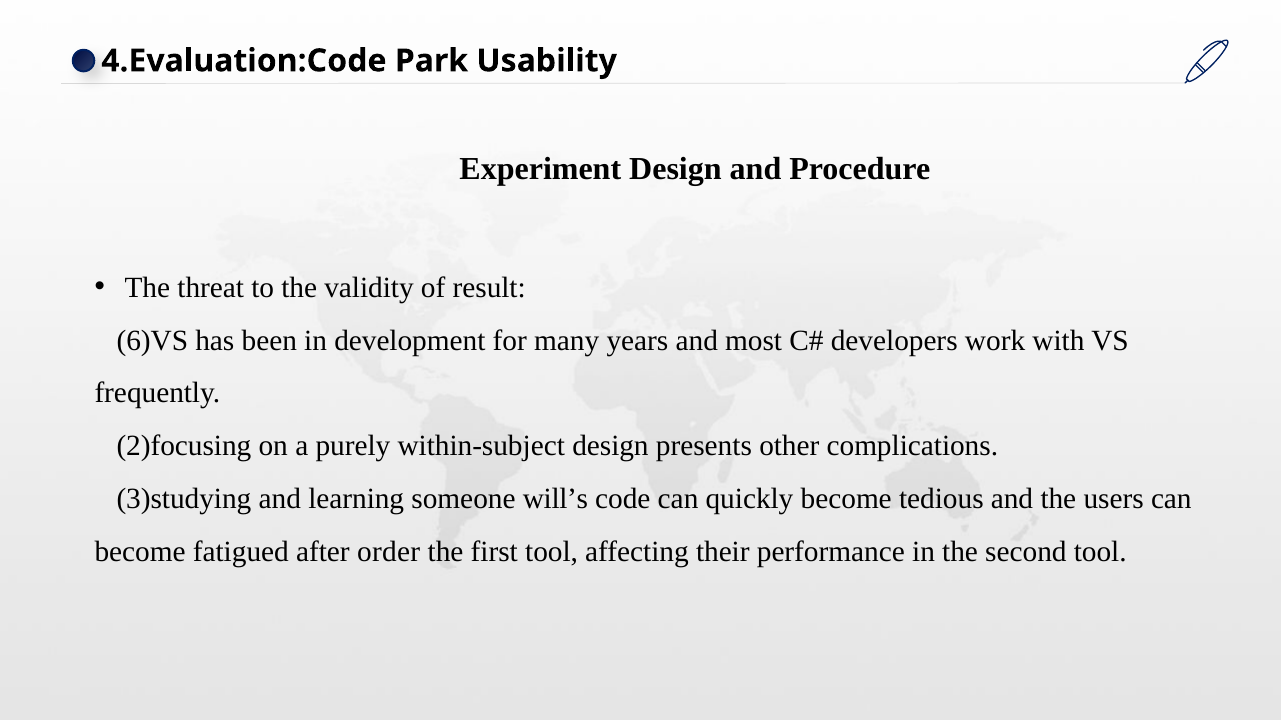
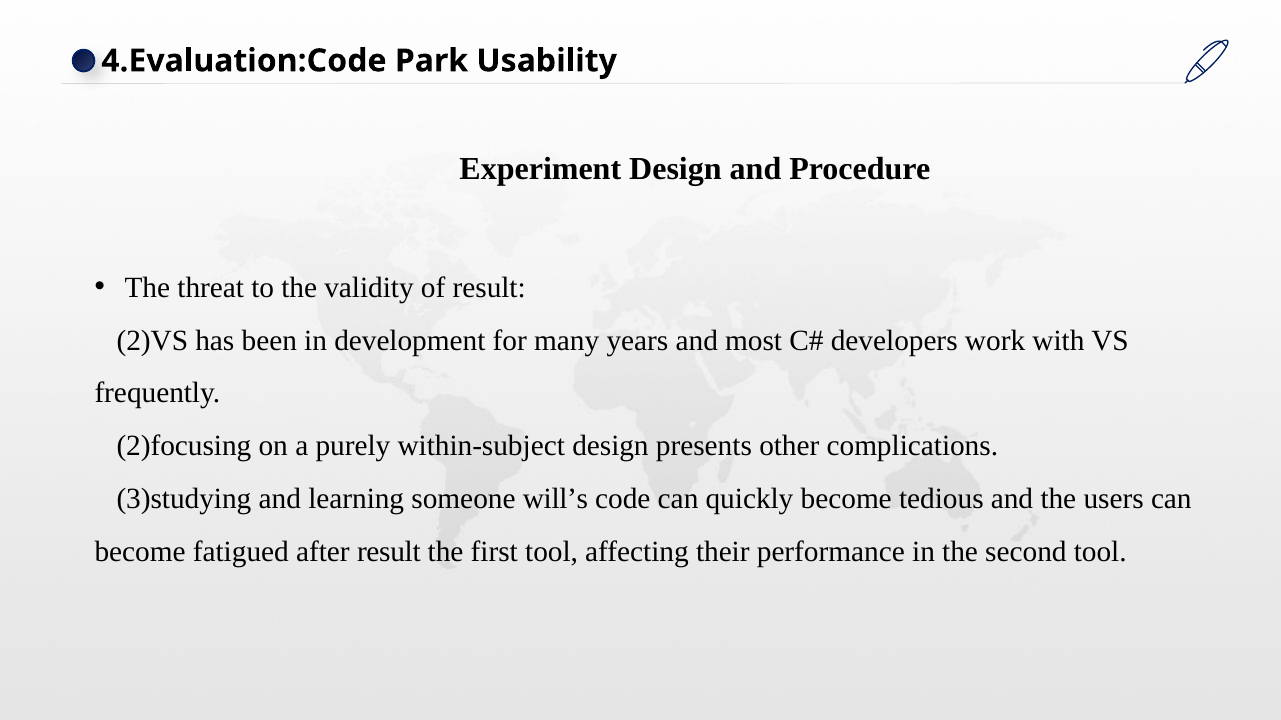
6)VS: 6)VS -> 2)VS
after order: order -> result
